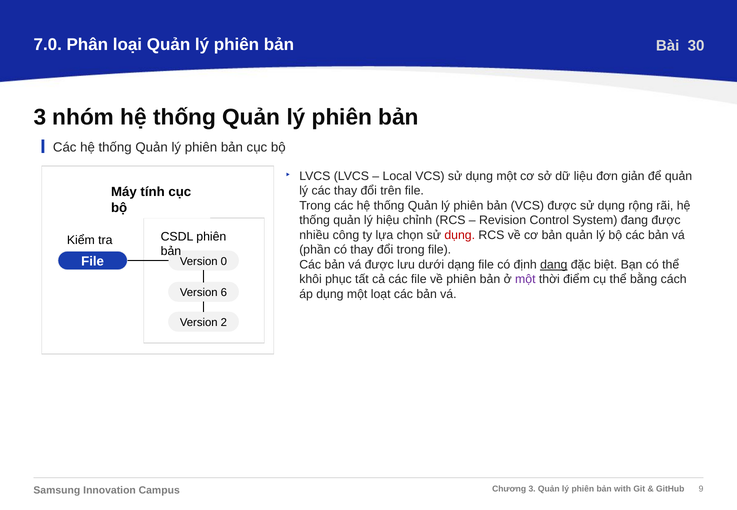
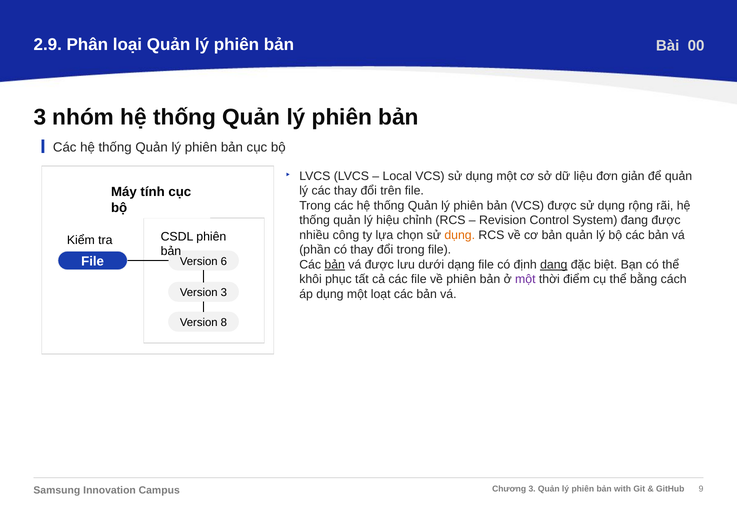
7.0: 7.0 -> 2.9
30: 30 -> 00
dụng at (460, 235) colour: red -> orange
0: 0 -> 6
bản at (335, 265) underline: none -> present
Version 6: 6 -> 3
2: 2 -> 8
